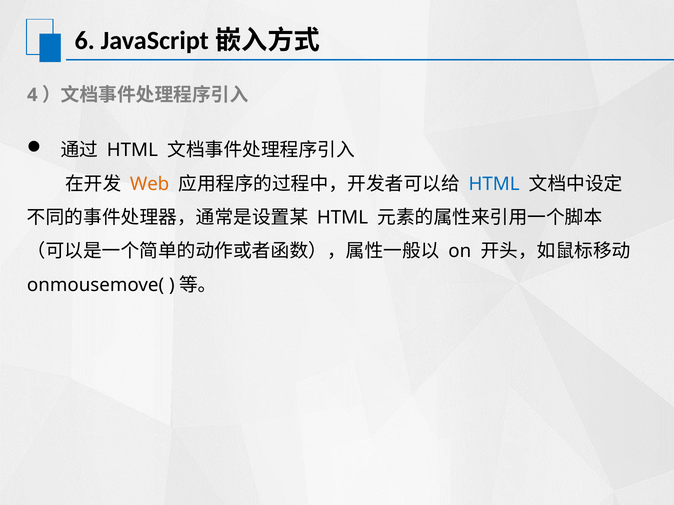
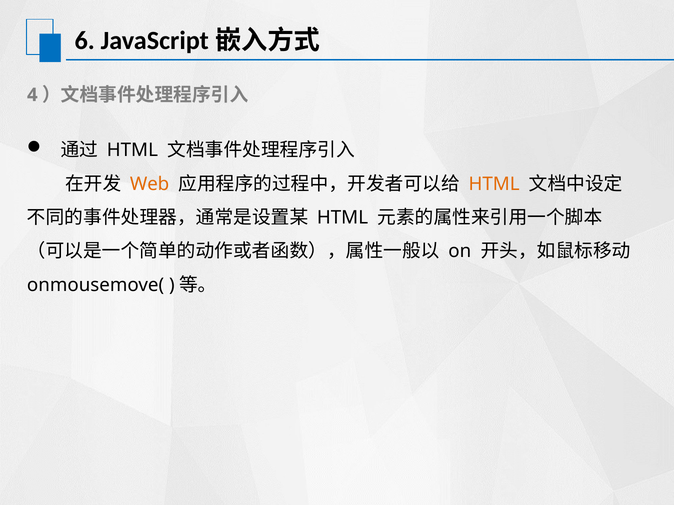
HTML at (494, 184) colour: blue -> orange
